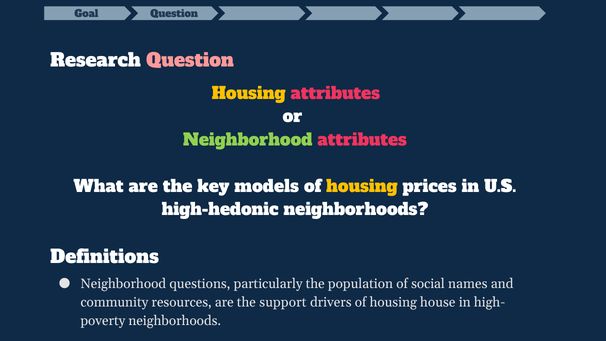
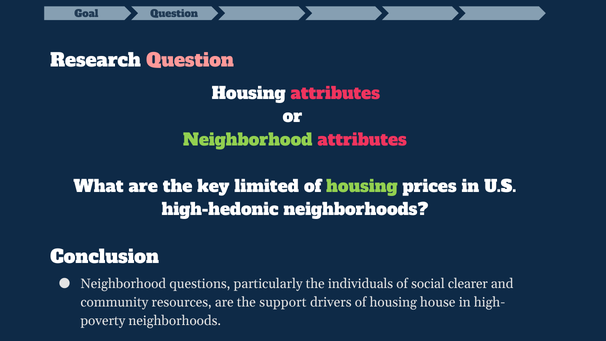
Housing at (249, 94) colour: yellow -> white
models: models -> limited
housing at (362, 186) colour: yellow -> light green
Definitions: Definitions -> Conclusion
population: population -> individuals
names: names -> clearer
